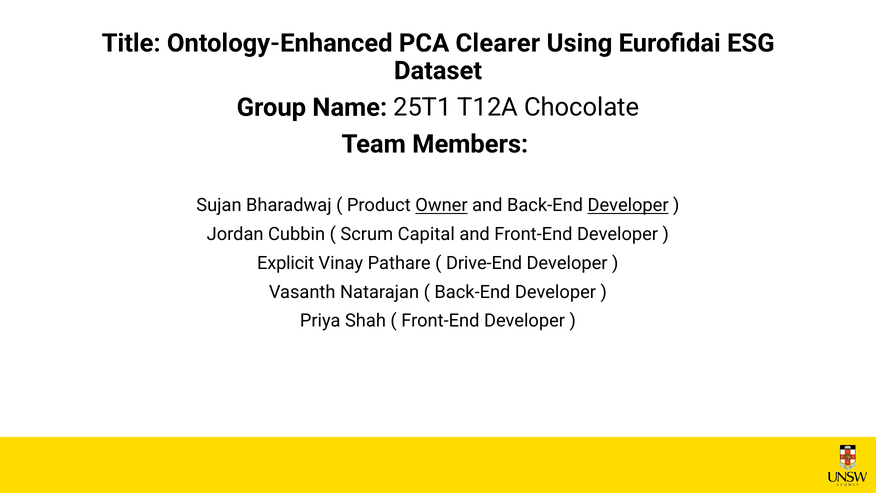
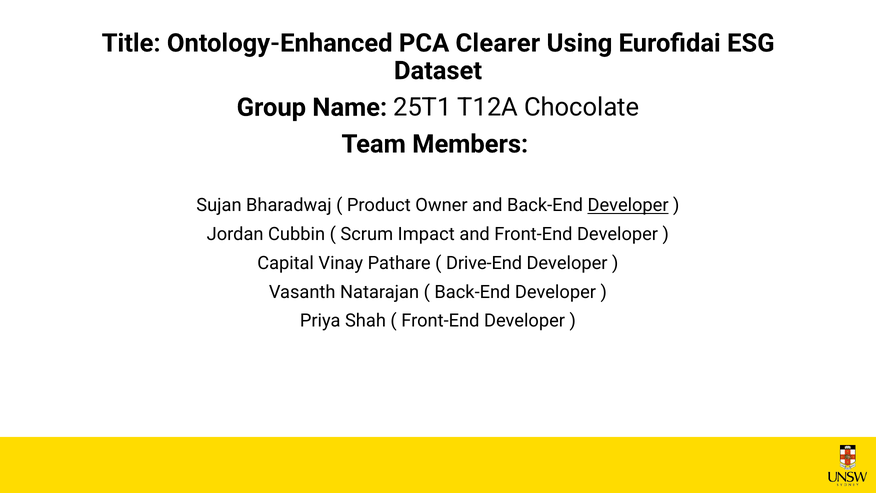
Owner underline: present -> none
Capital: Capital -> Impact
Explicit: Explicit -> Capital
